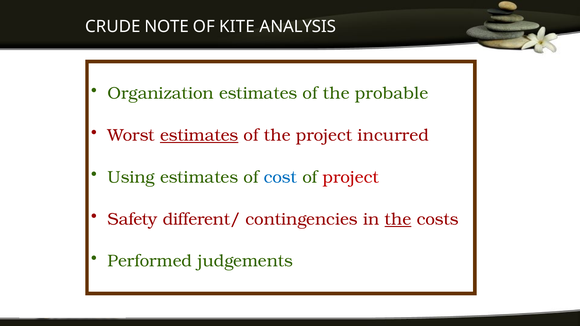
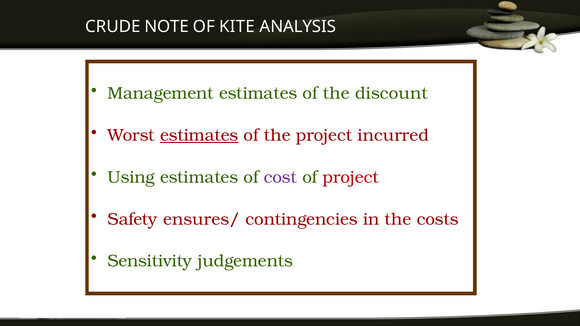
Organization: Organization -> Management
probable: probable -> discount
cost colour: blue -> purple
different/: different/ -> ensures/
the at (398, 219) underline: present -> none
Performed: Performed -> Sensitivity
